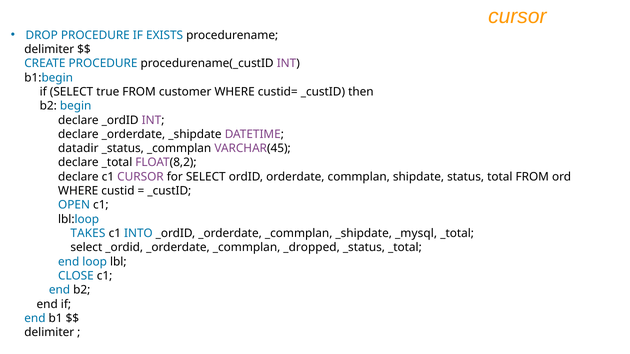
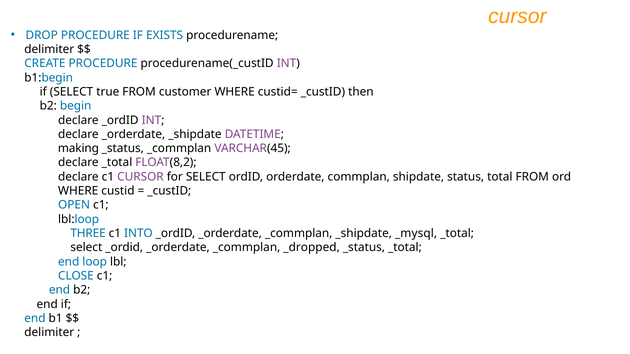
datadir: datadir -> making
TAKES: TAKES -> THREE
